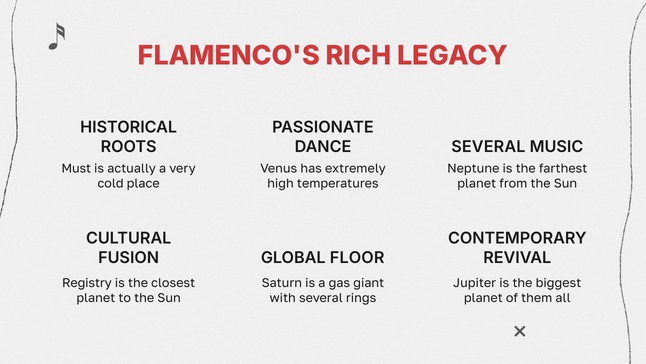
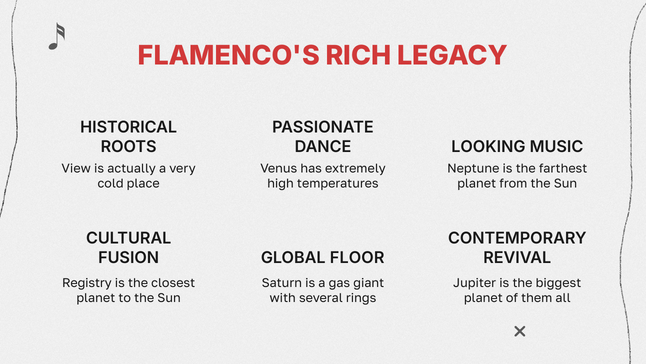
DANCE SEVERAL: SEVERAL -> LOOKING
Must: Must -> View
